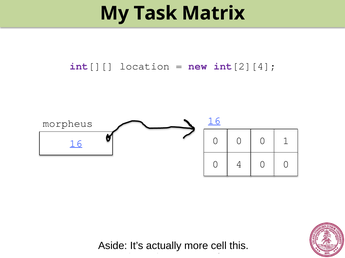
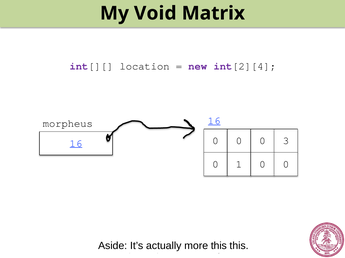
Task: Task -> Void
1: 1 -> 3
4: 4 -> 1
more cell: cell -> this
